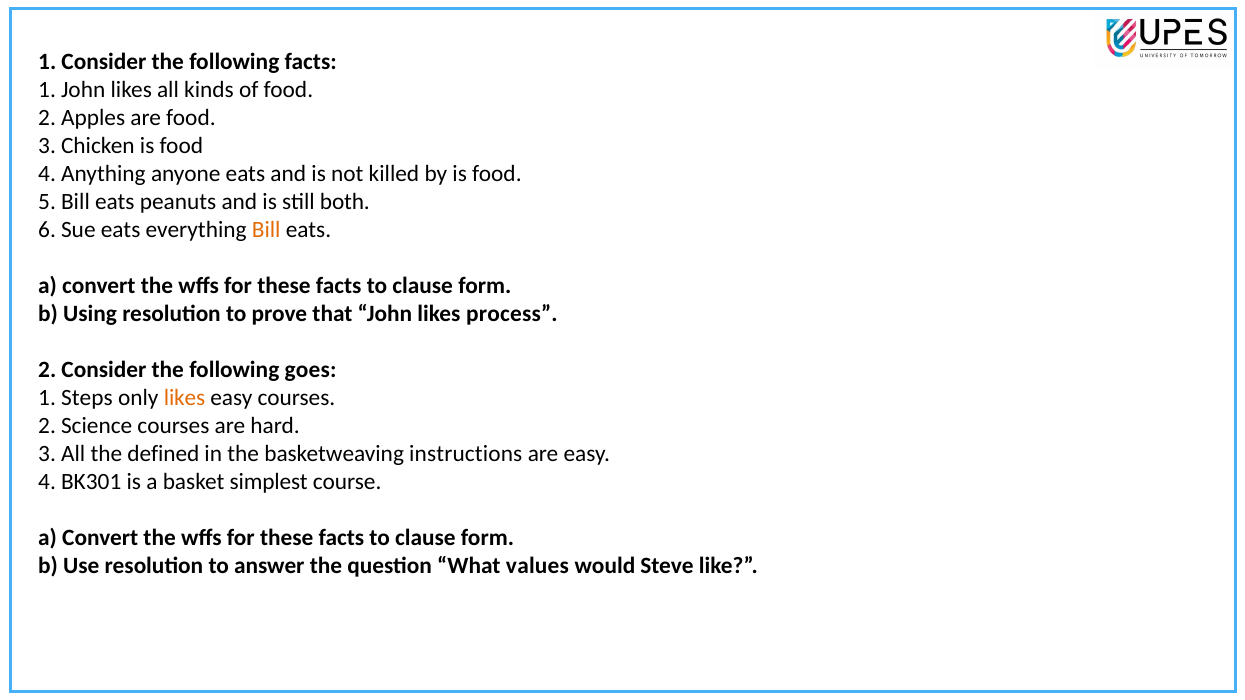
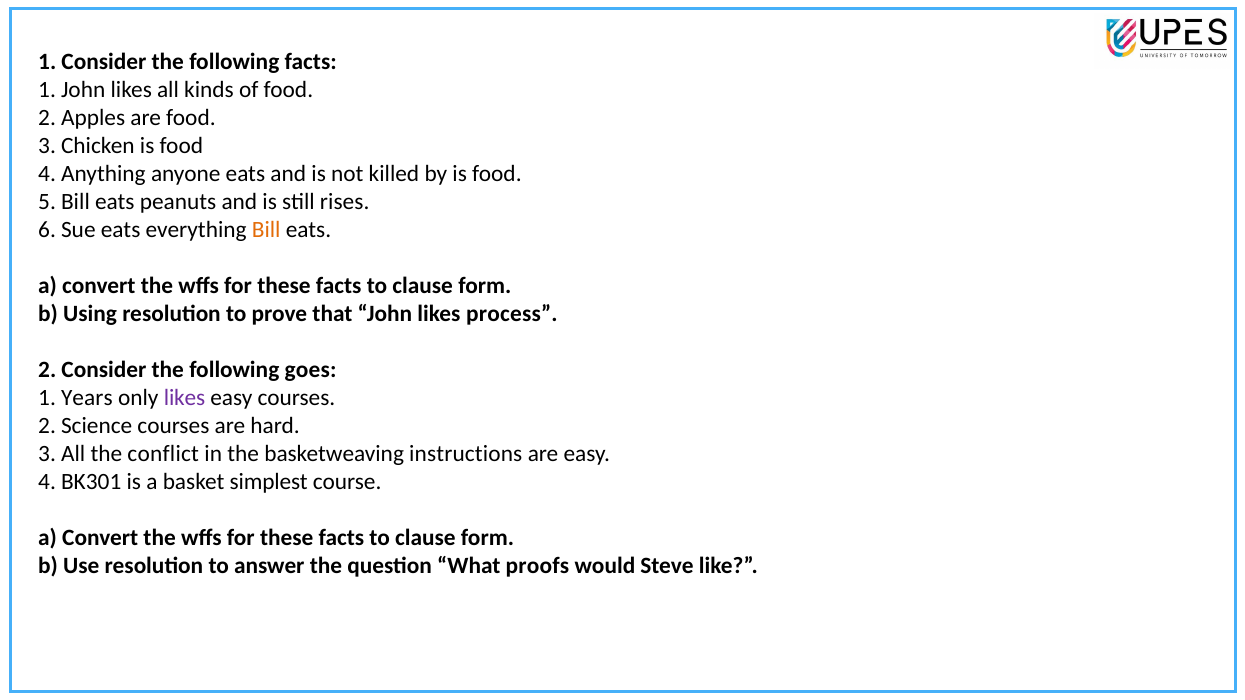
both: both -> rises
Steps: Steps -> Years
likes at (185, 398) colour: orange -> purple
defined: defined -> conflict
values: values -> proofs
